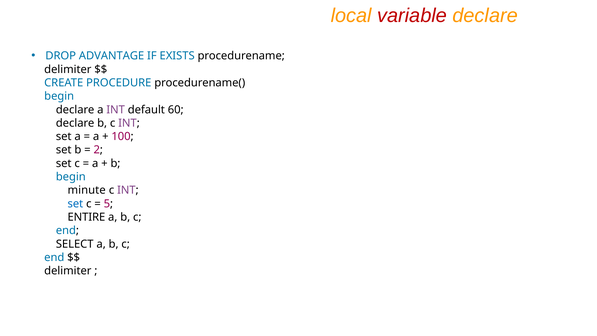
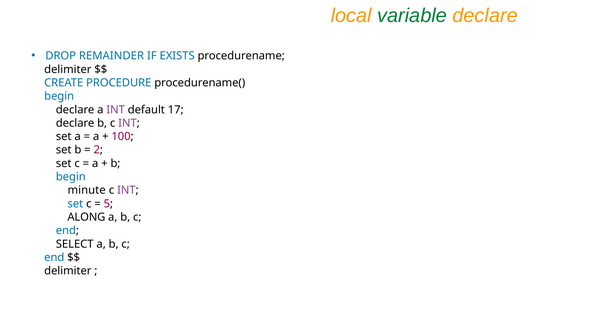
variable colour: red -> green
ADVANTAGE: ADVANTAGE -> REMAINDER
60: 60 -> 17
ENTIRE: ENTIRE -> ALONG
